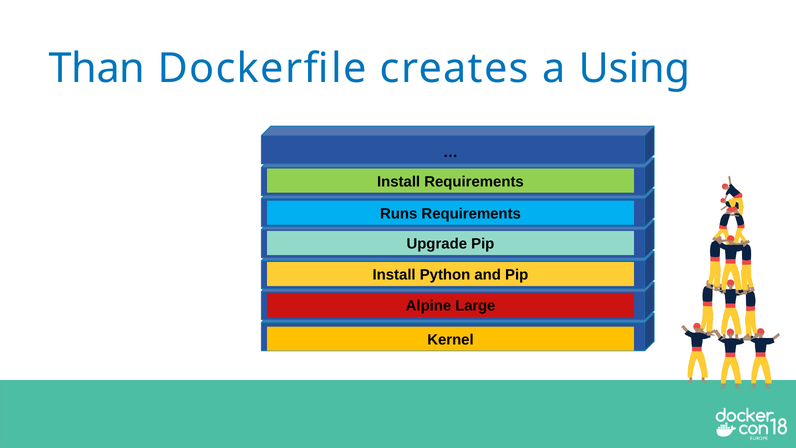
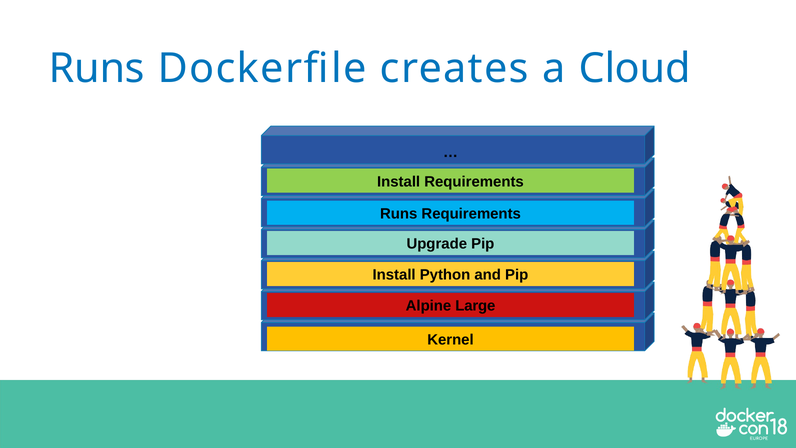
Than at (97, 68): Than -> Runs
Using: Using -> Cloud
